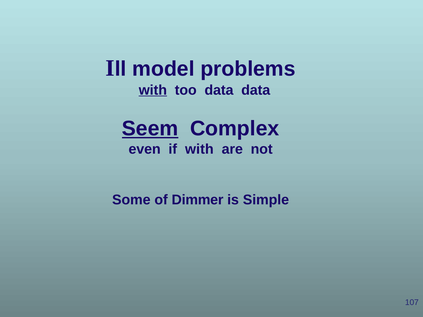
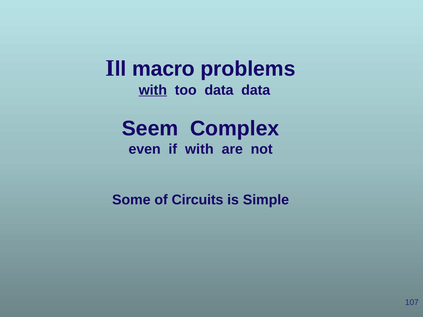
model: model -> macro
Seem underline: present -> none
Dimmer: Dimmer -> Circuits
